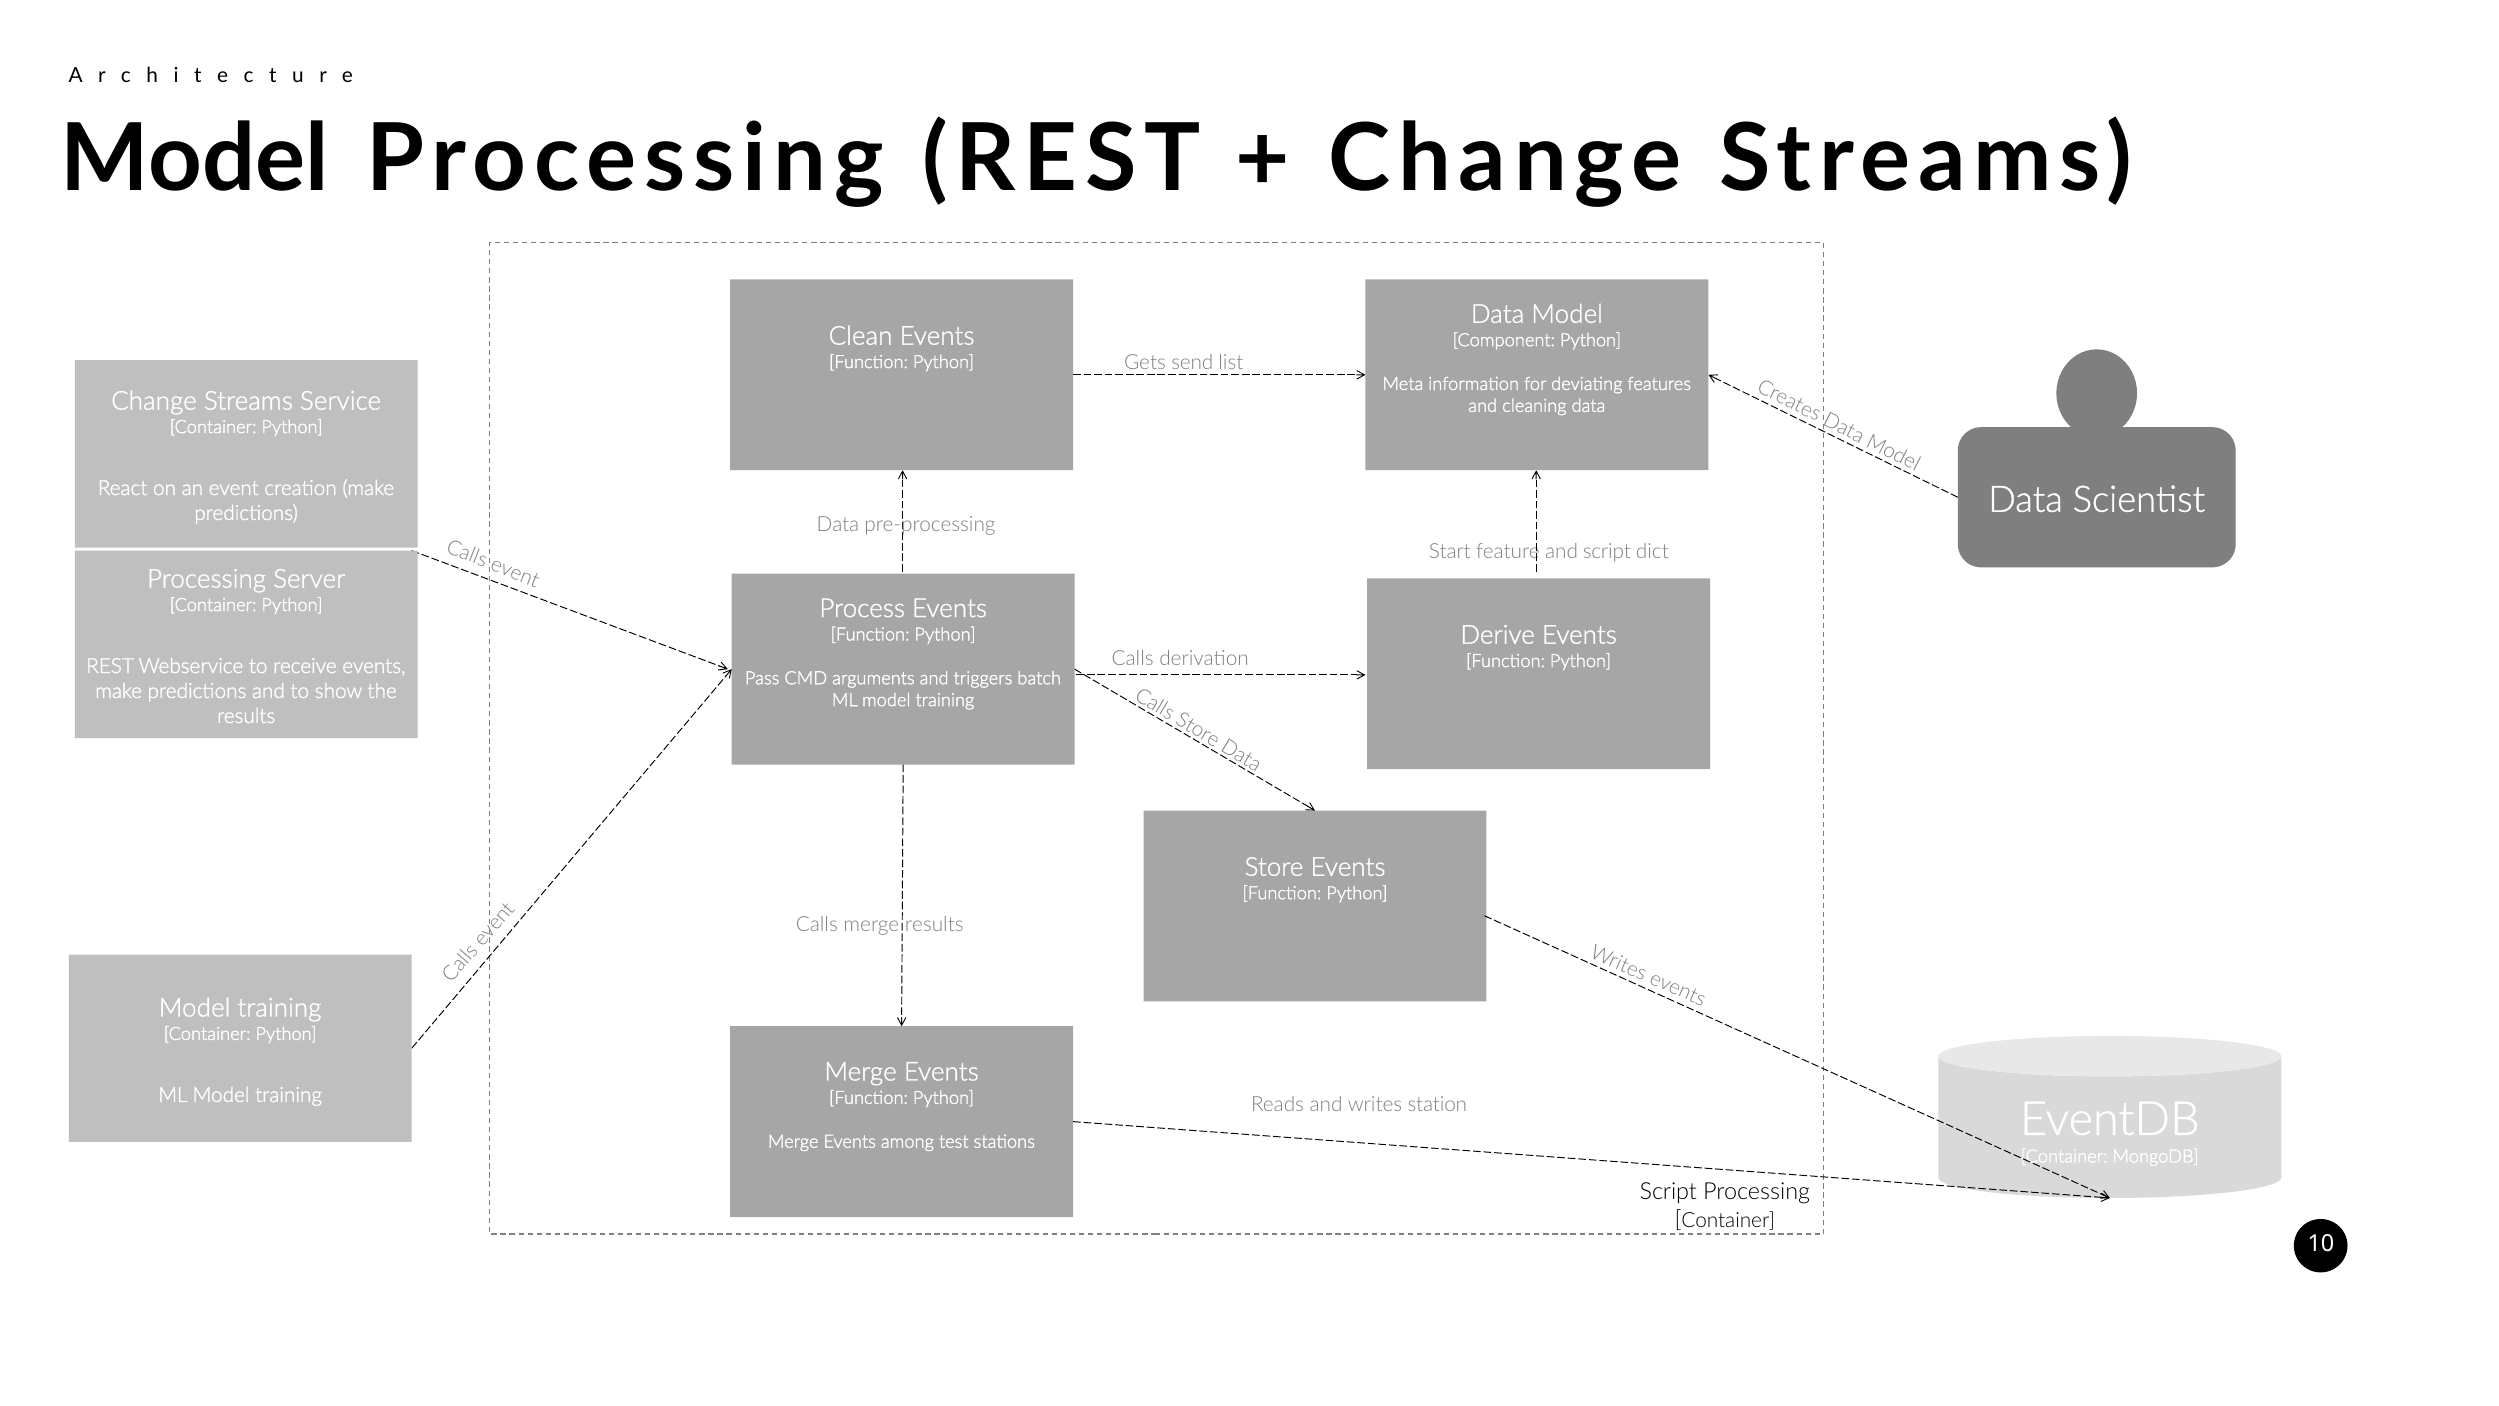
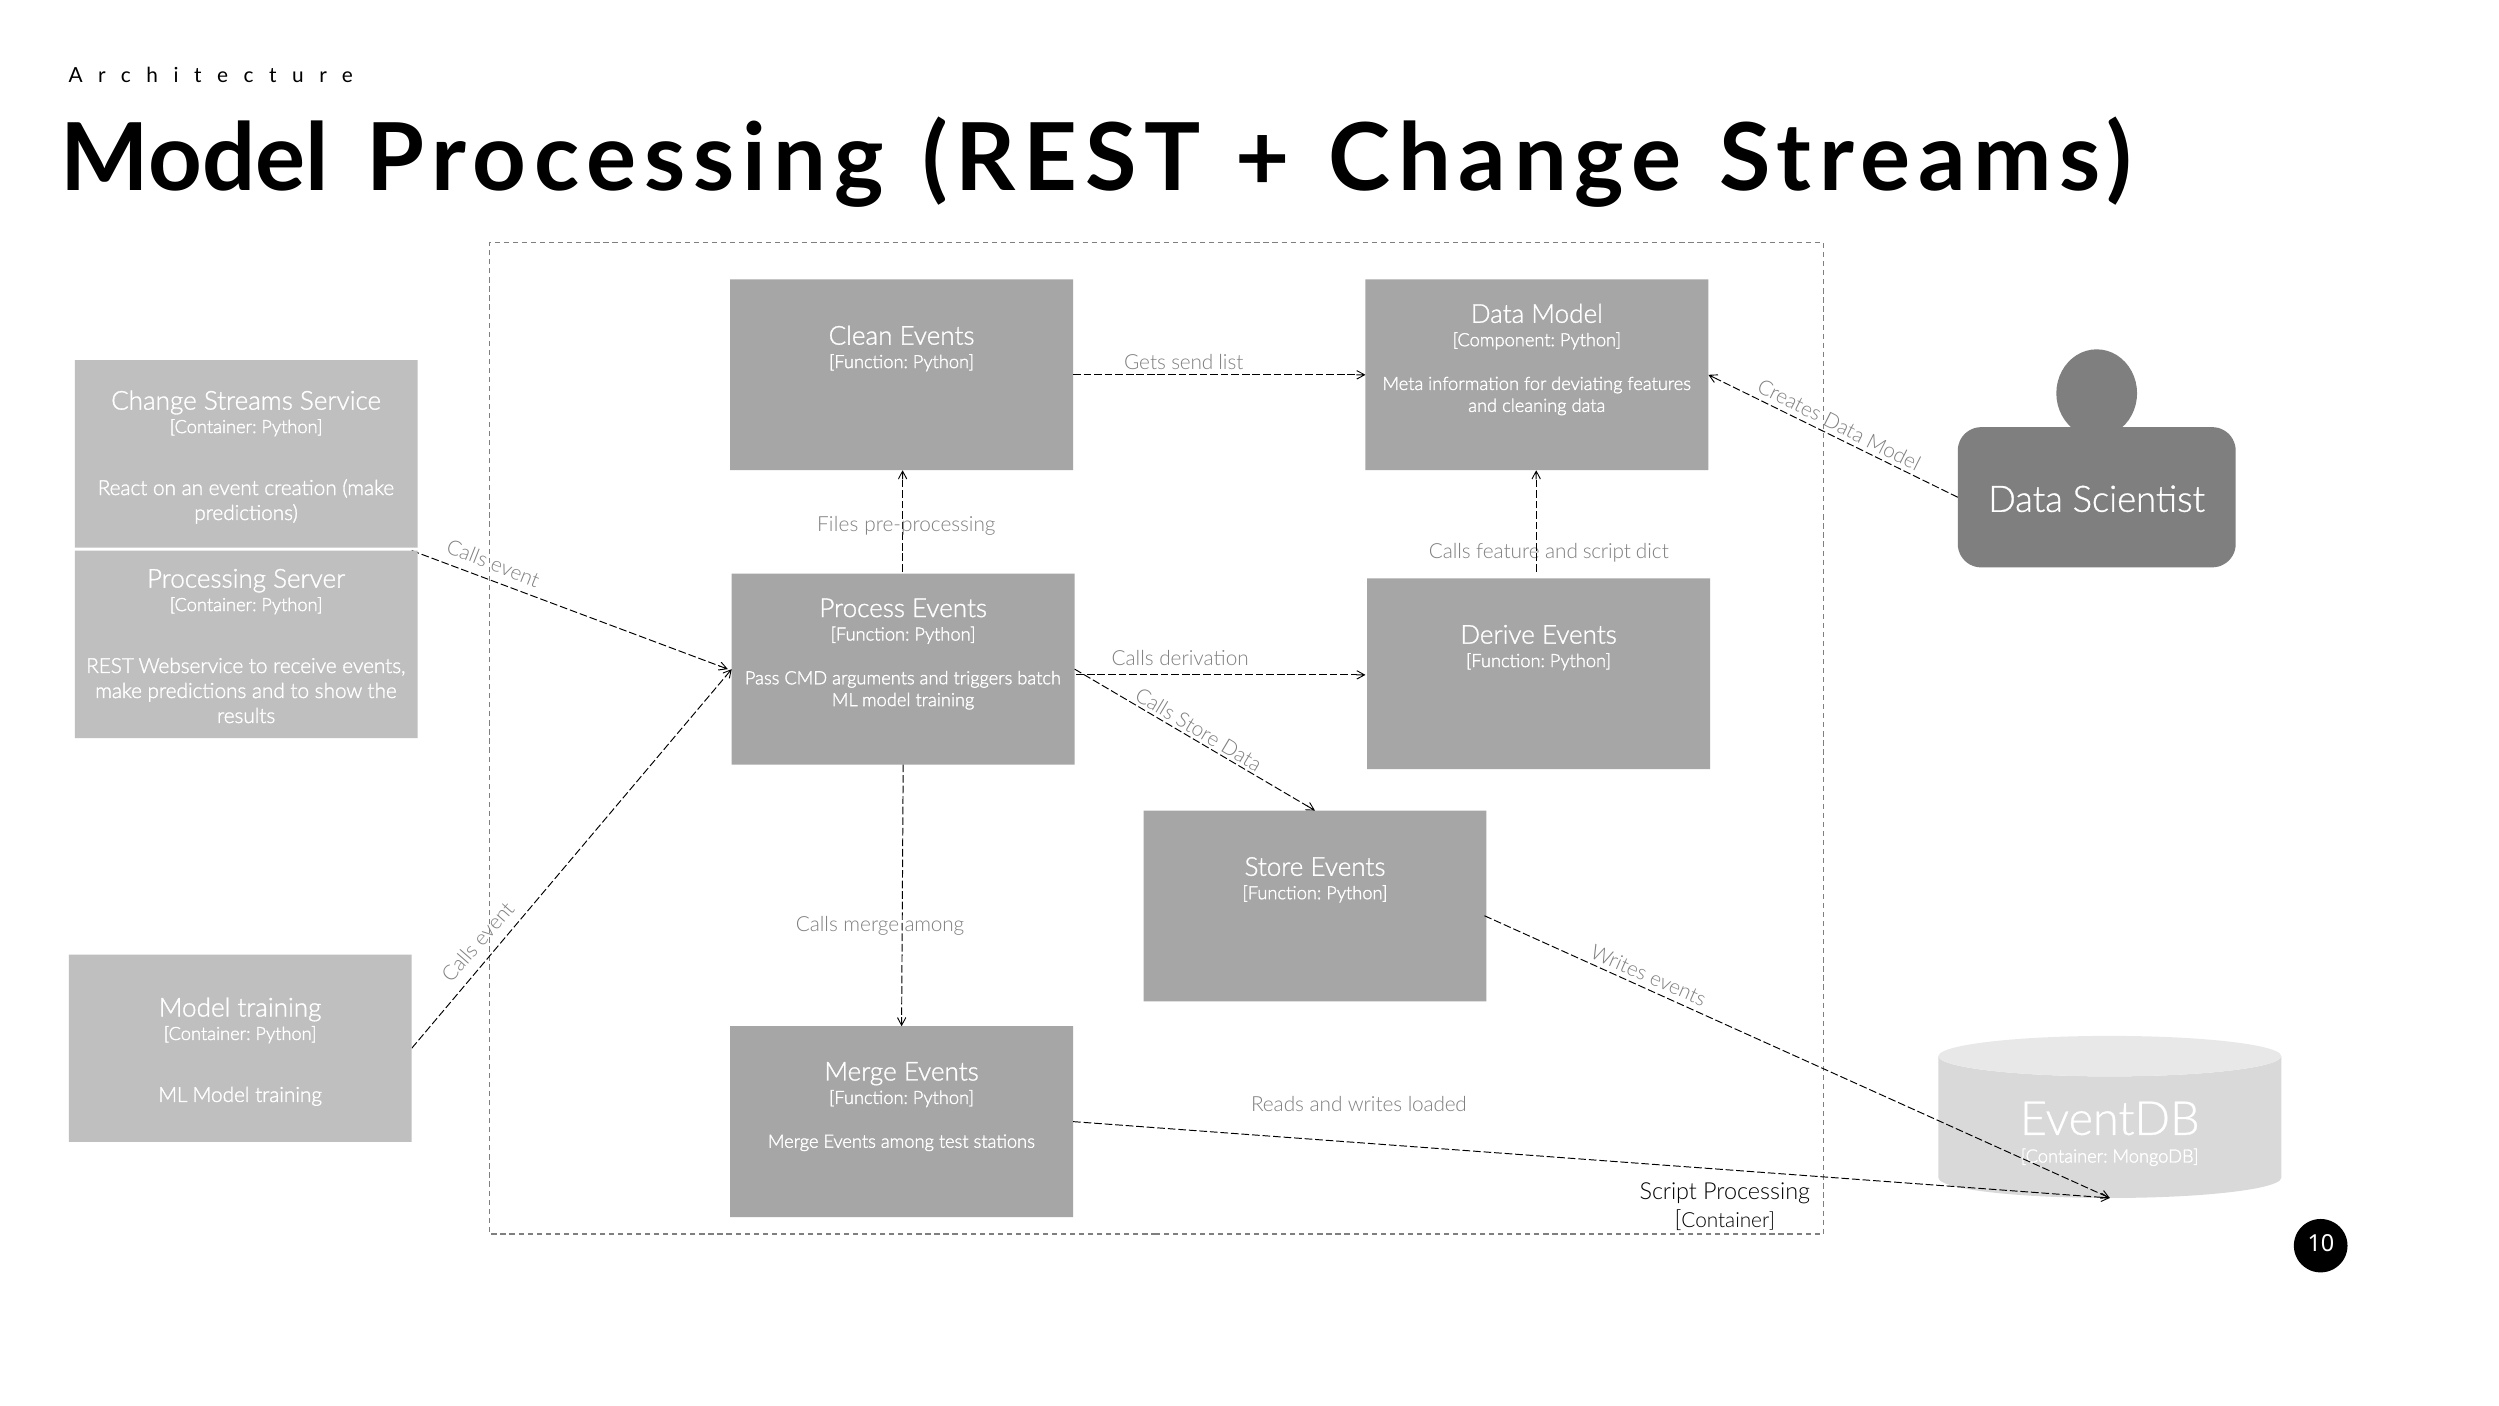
Data at (838, 525): Data -> Files
Start at (1450, 551): Start -> Calls
merge results: results -> among
station: station -> loaded
